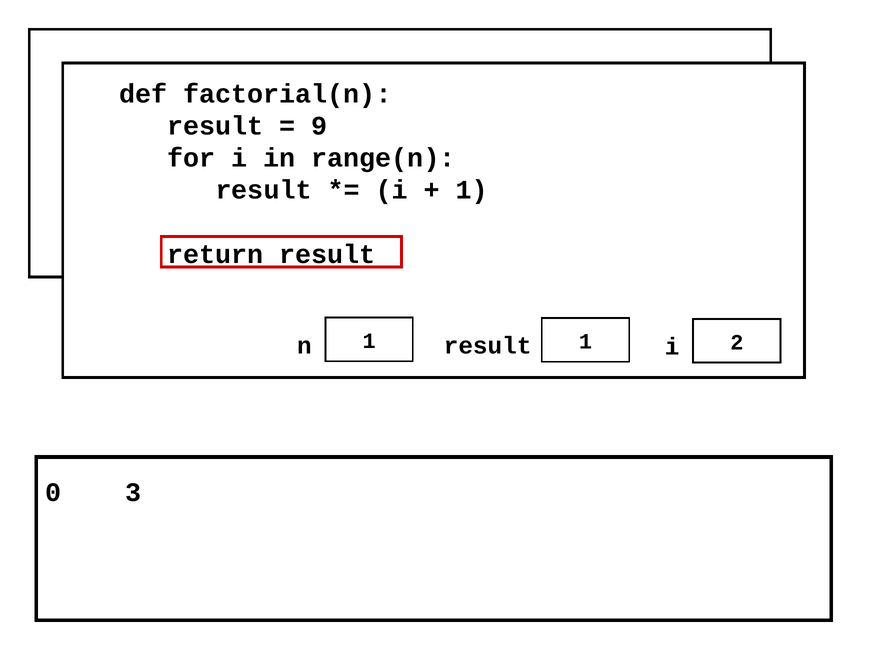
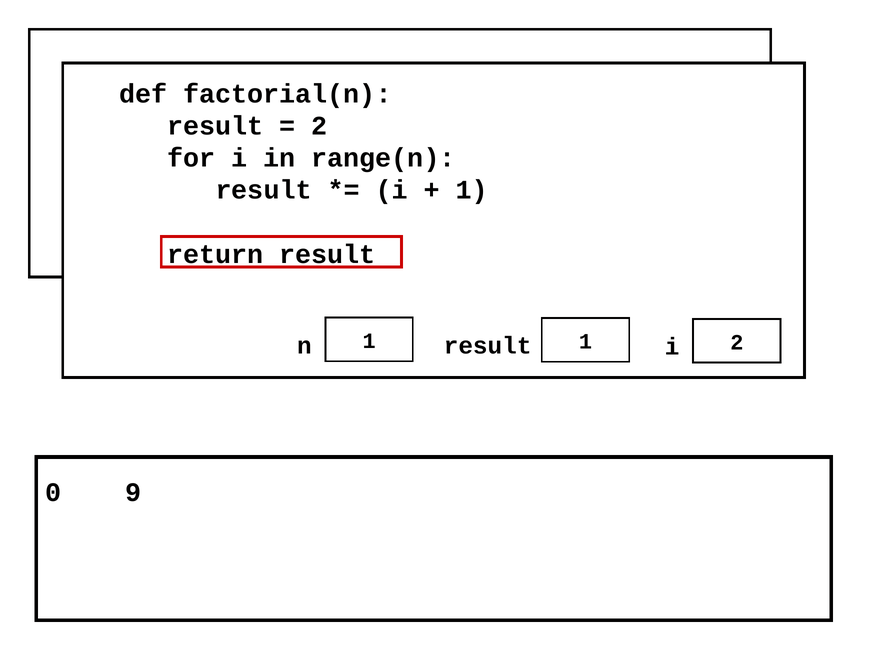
9 at (319, 126): 9 -> 2
3: 3 -> 9
